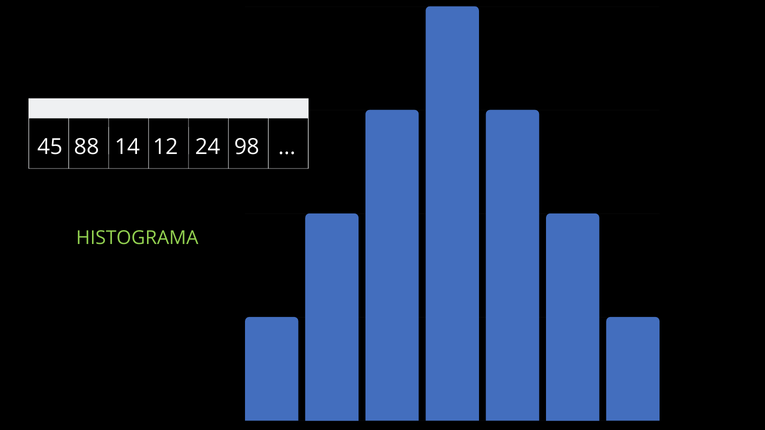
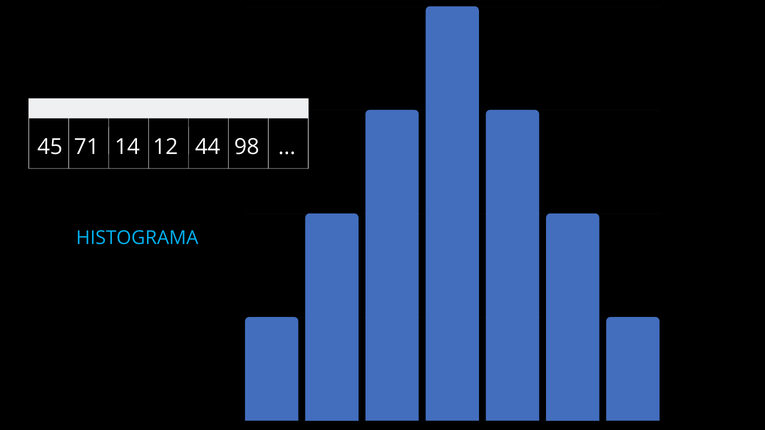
88: 88 -> 71
24: 24 -> 44
HISTOGRAMA colour: light green -> light blue
